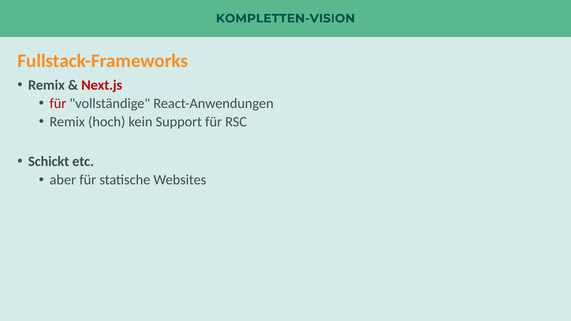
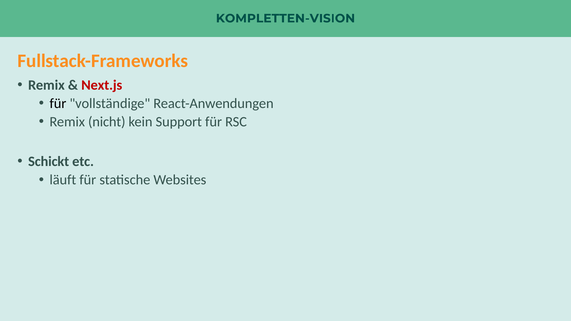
für at (58, 103) colour: red -> black
hoch: hoch -> nicht
aber: aber -> läuft
